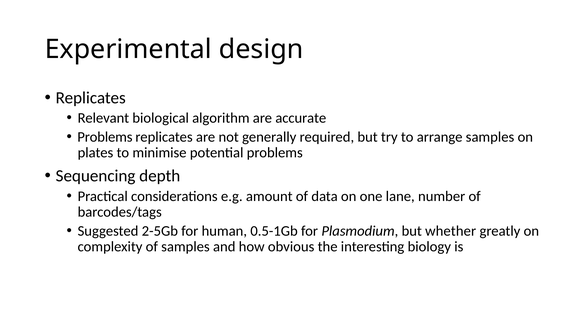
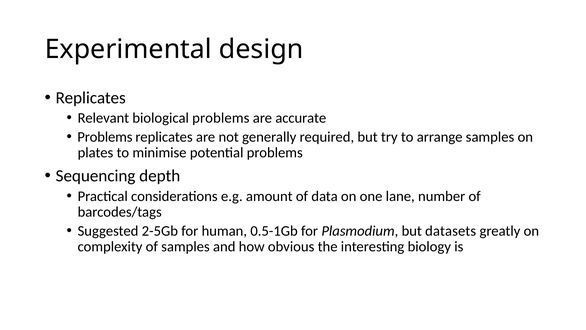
biological algorithm: algorithm -> problems
whether: whether -> datasets
